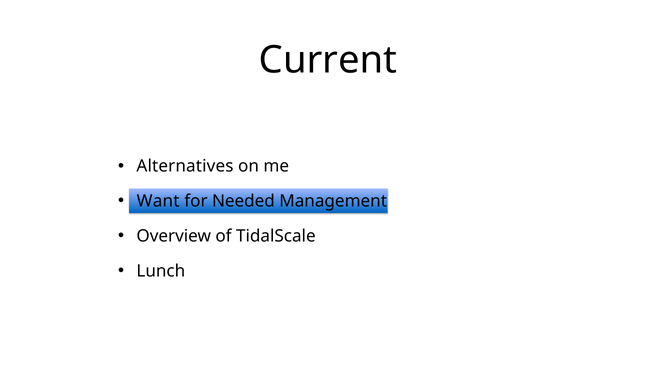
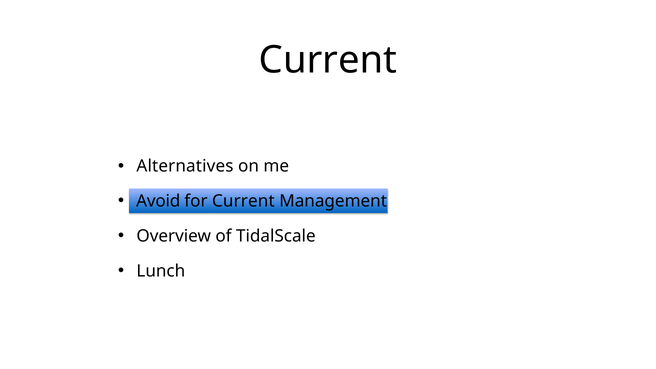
Want: Want -> Avoid
for Needed: Needed -> Current
